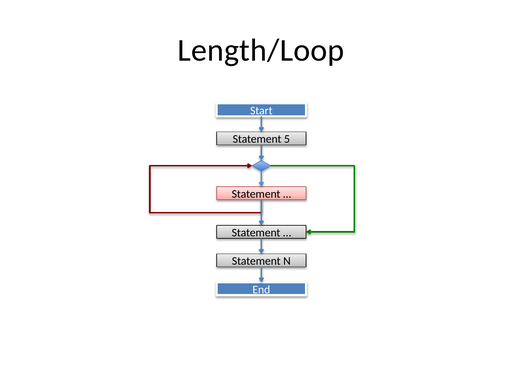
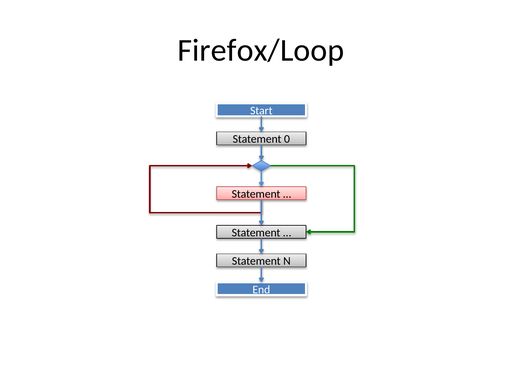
Length/Loop: Length/Loop -> Firefox/Loop
5: 5 -> 0
